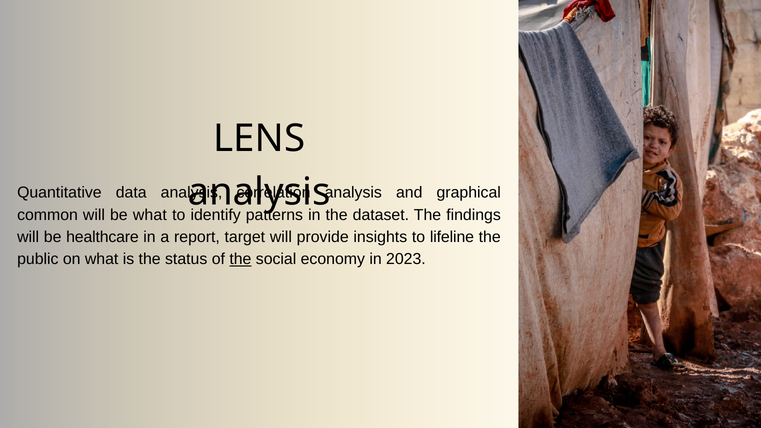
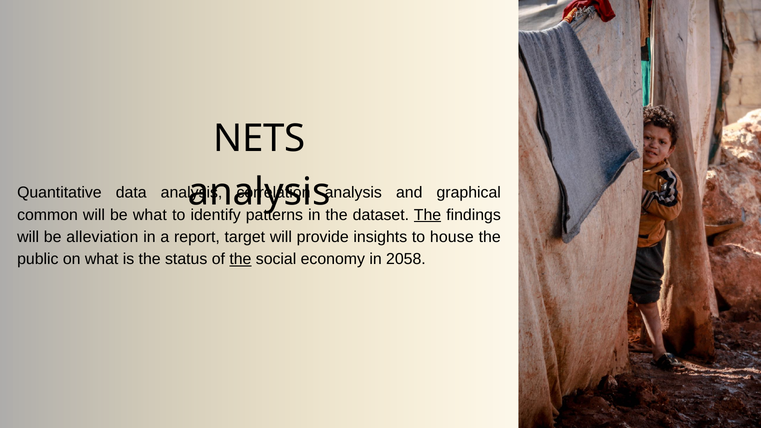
LENS: LENS -> NETS
The at (427, 215) underline: none -> present
healthcare: healthcare -> alleviation
lifeline: lifeline -> house
2023: 2023 -> 2058
